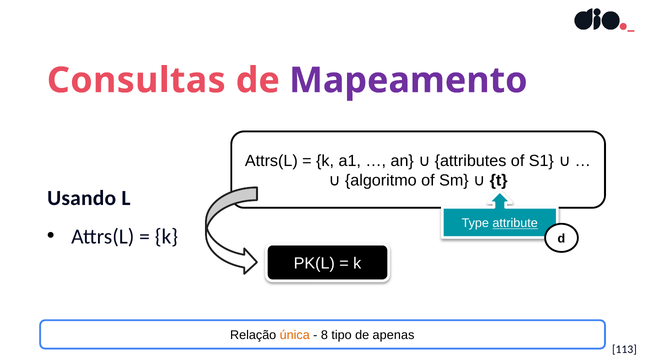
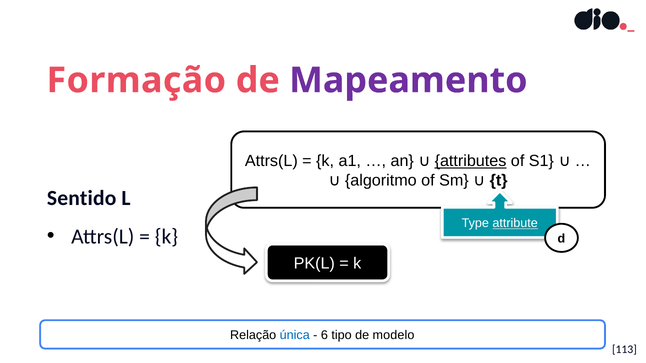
Consultas: Consultas -> Formação
attributes underline: none -> present
Usando: Usando -> Sentido
única colour: orange -> blue
8: 8 -> 6
apenas: apenas -> modelo
